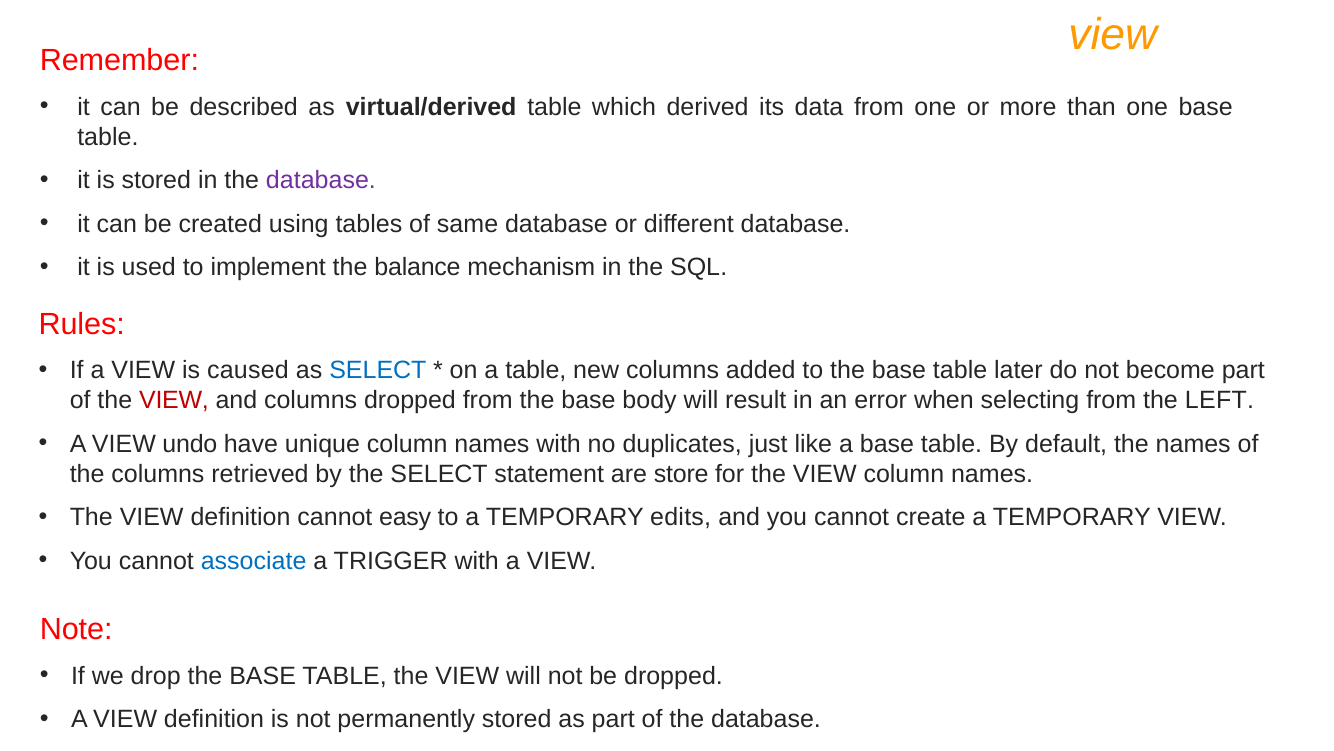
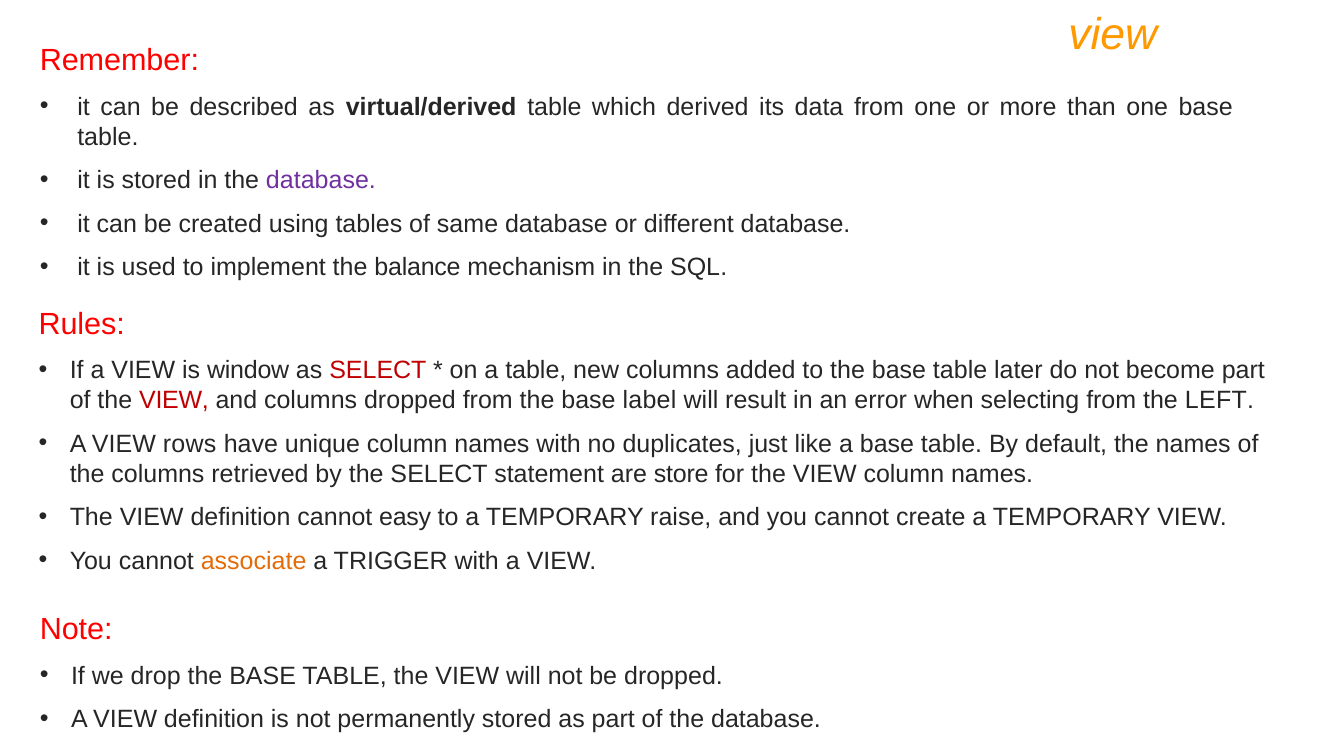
caused: caused -> window
SELECT at (378, 370) colour: blue -> red
body: body -> label
undo: undo -> rows
edits: edits -> raise
associate colour: blue -> orange
